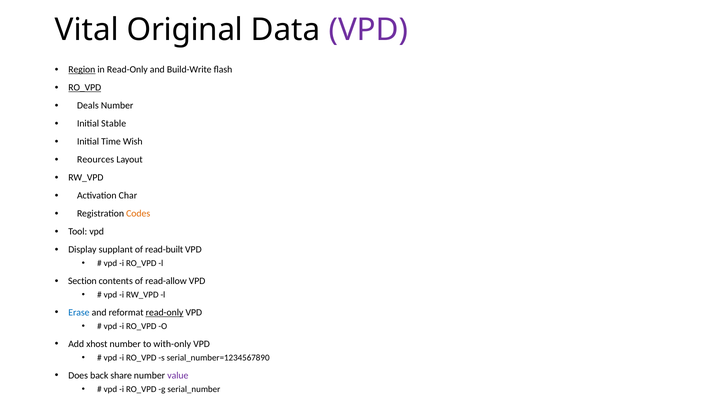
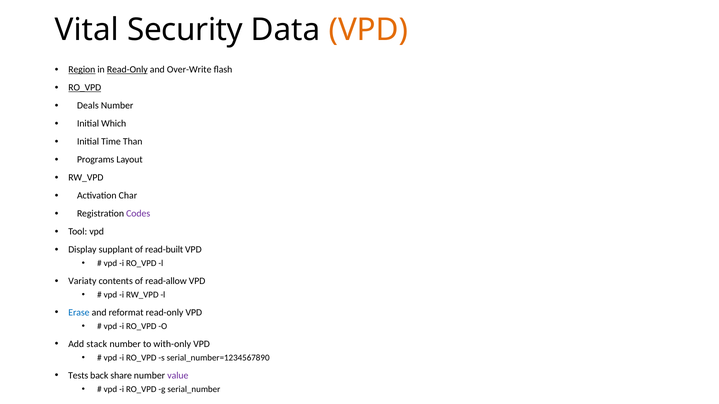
Original: Original -> Security
VPD at (368, 30) colour: purple -> orange
Read-Only at (127, 70) underline: none -> present
Build-Write: Build-Write -> Over-Write
Stable: Stable -> Which
Wish: Wish -> Than
Reources: Reources -> Programs
Codes colour: orange -> purple
Section: Section -> Variaty
read-only at (165, 313) underline: present -> none
xhost: xhost -> stack
Does: Does -> Tests
